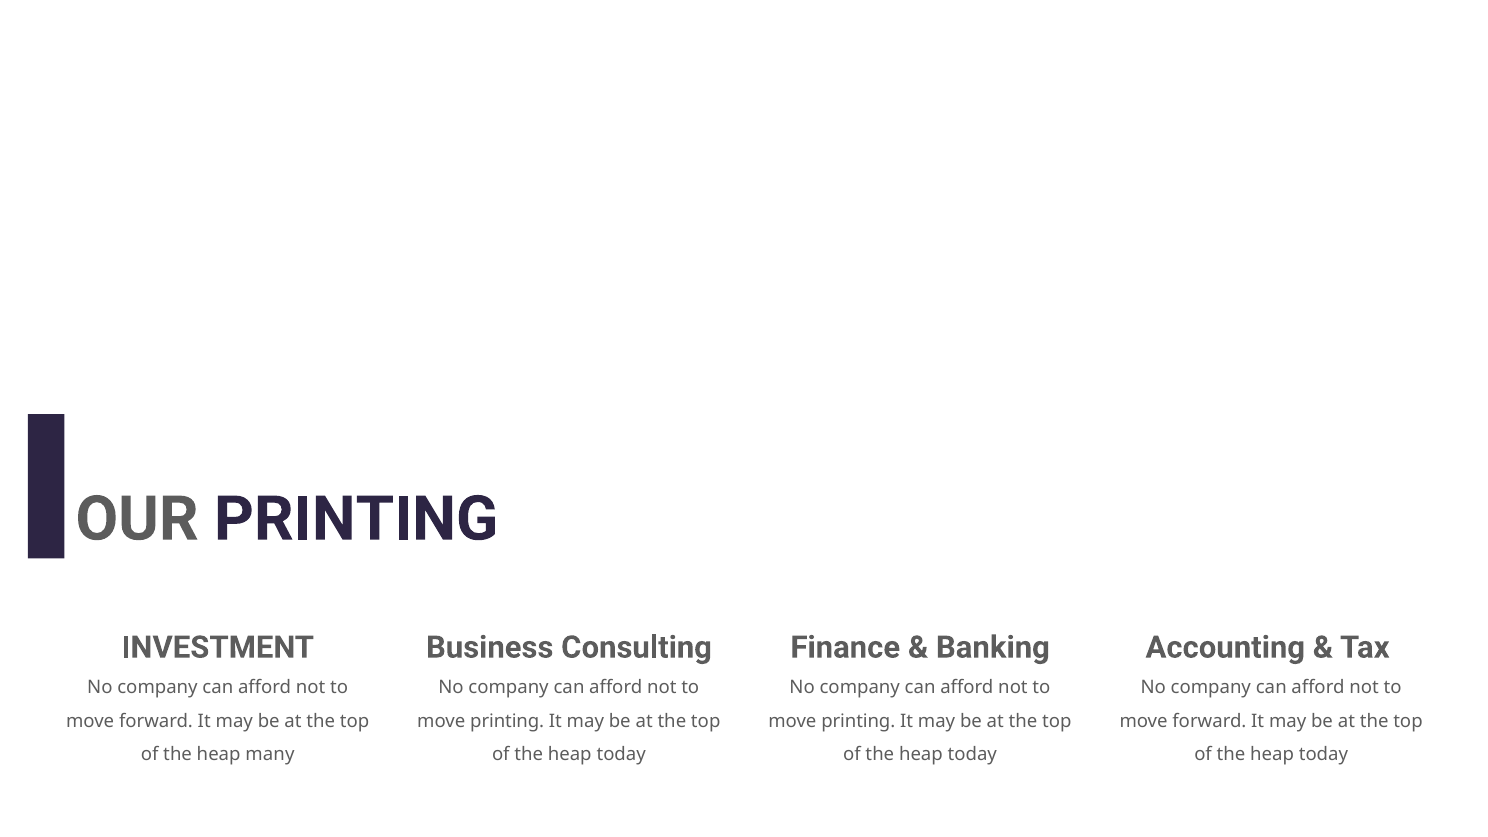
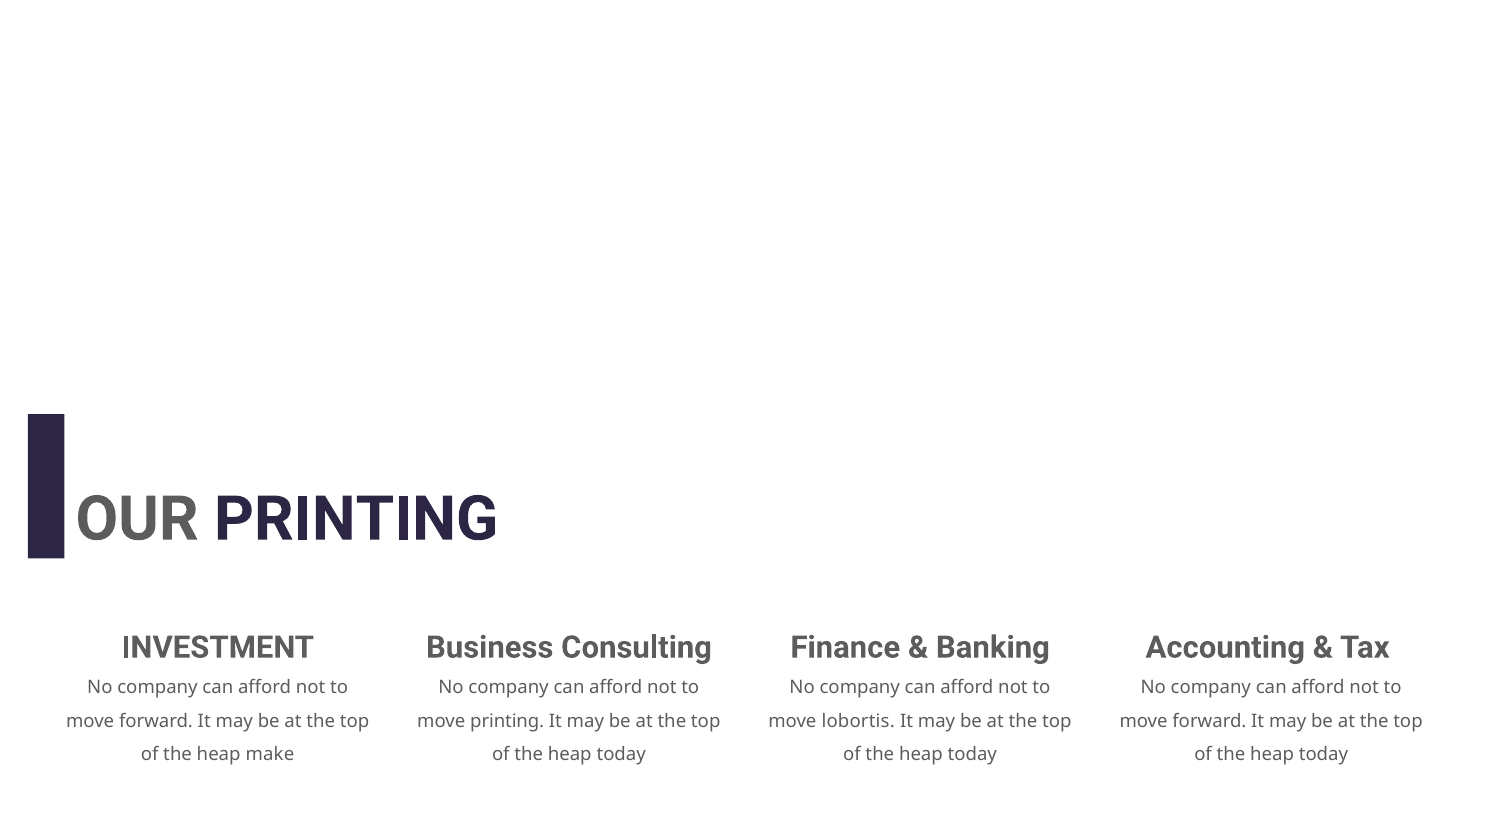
printing at (858, 721): printing -> lobortis
many: many -> make
